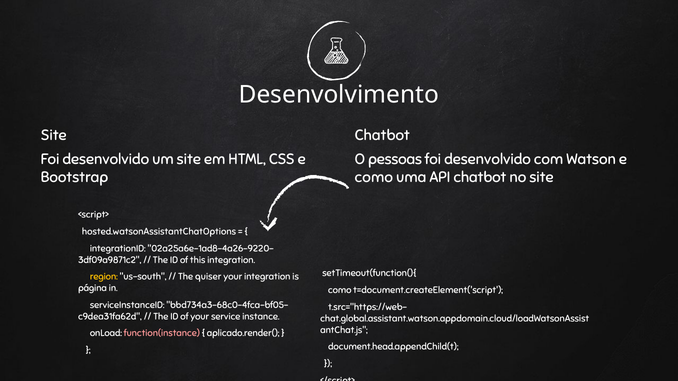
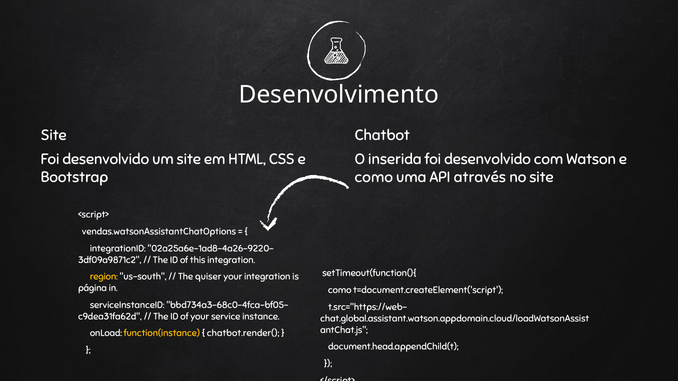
pessoas: pessoas -> inserida
API chatbot: chatbot -> através
hosted.watsonAssistantChatOptions: hosted.watsonAssistantChatOptions -> vendas.watsonAssistantChatOptions
function(instance colour: pink -> yellow
aplicado.render(: aplicado.render( -> chatbot.render(
